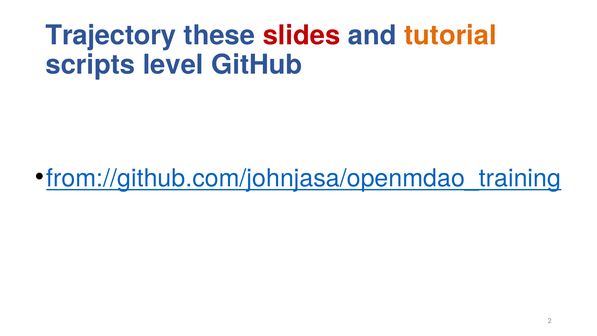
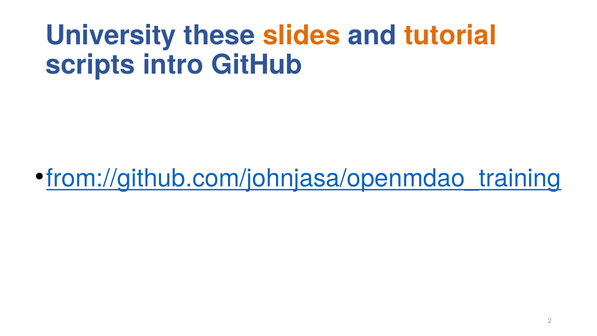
Trajectory: Trajectory -> University
slides colour: red -> orange
level: level -> intro
